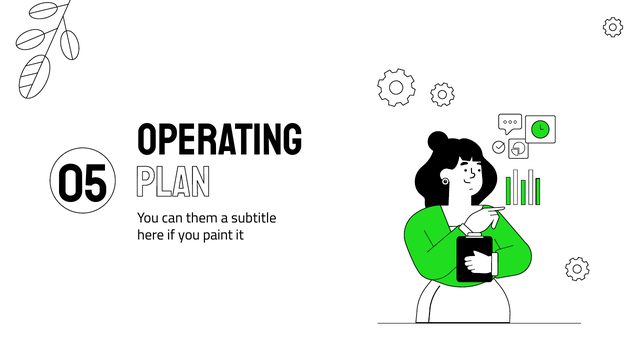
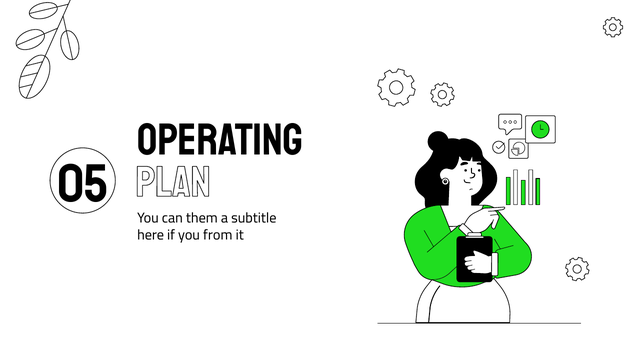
paint: paint -> from
